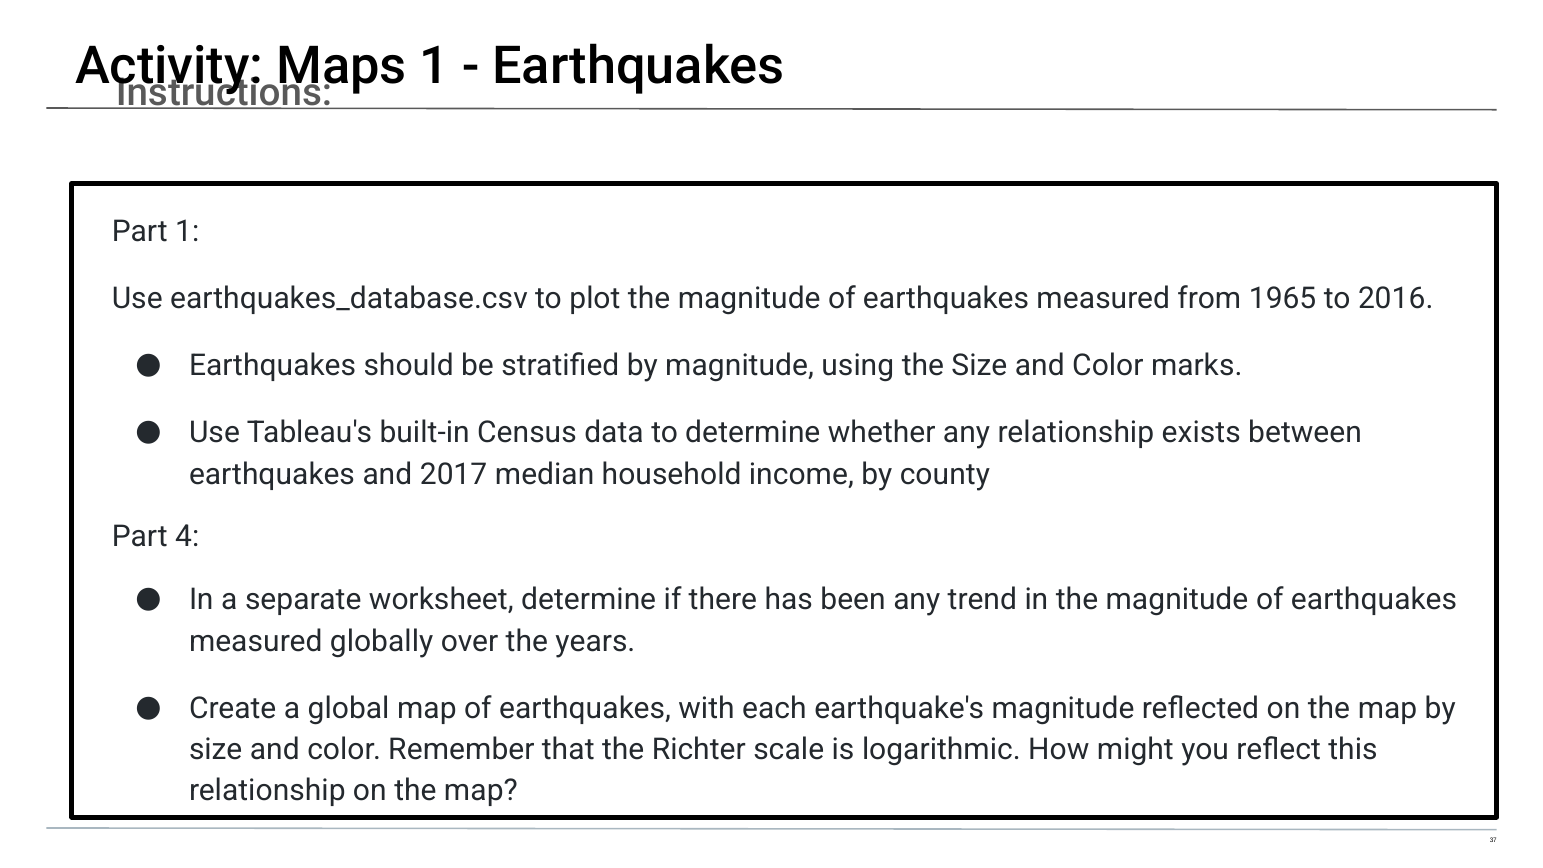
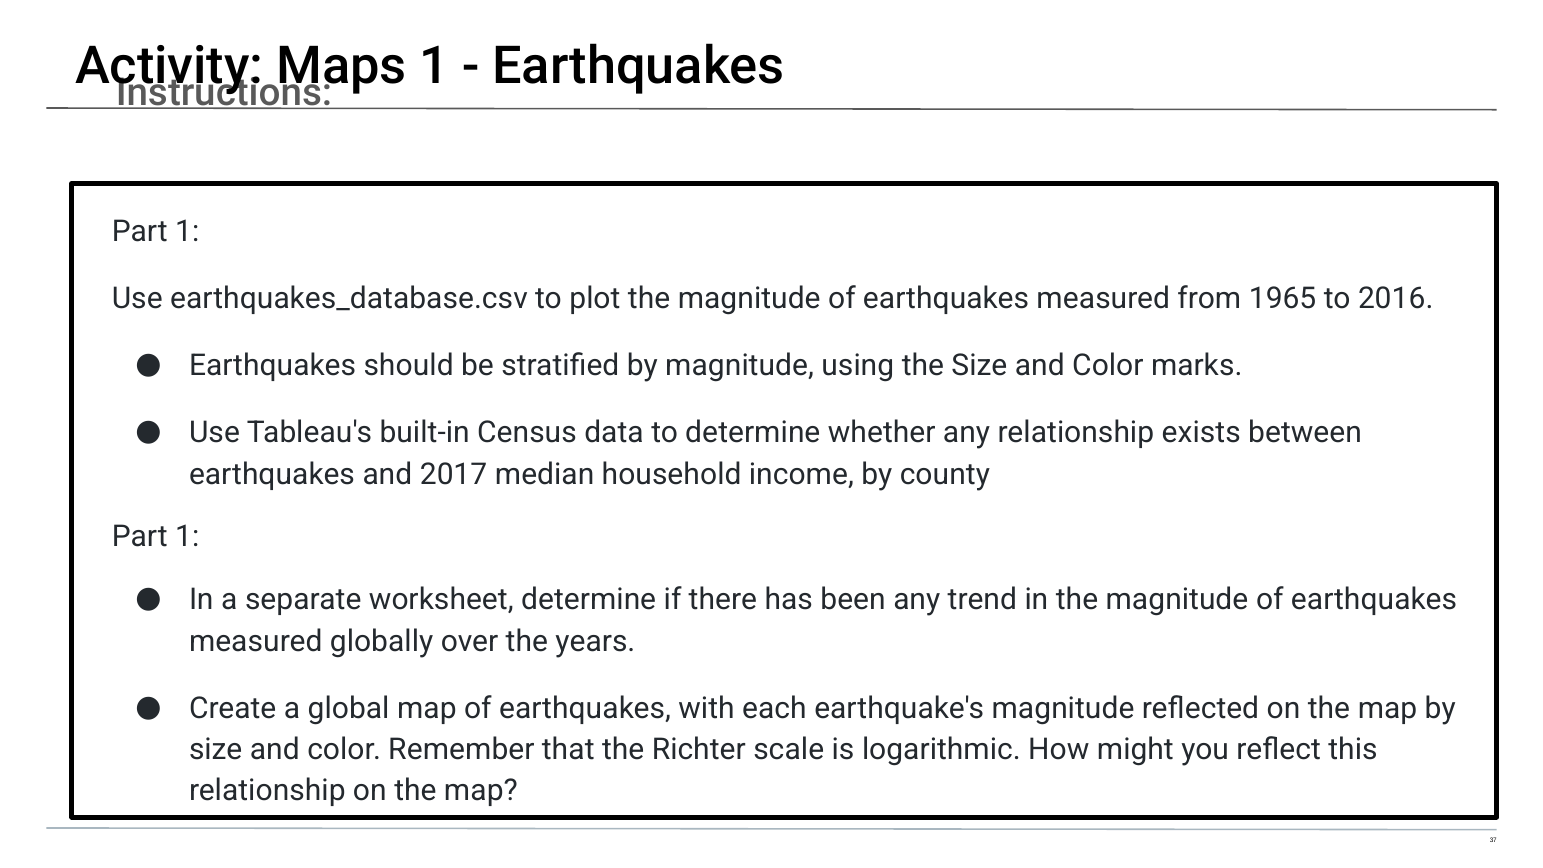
4 at (187, 537): 4 -> 1
